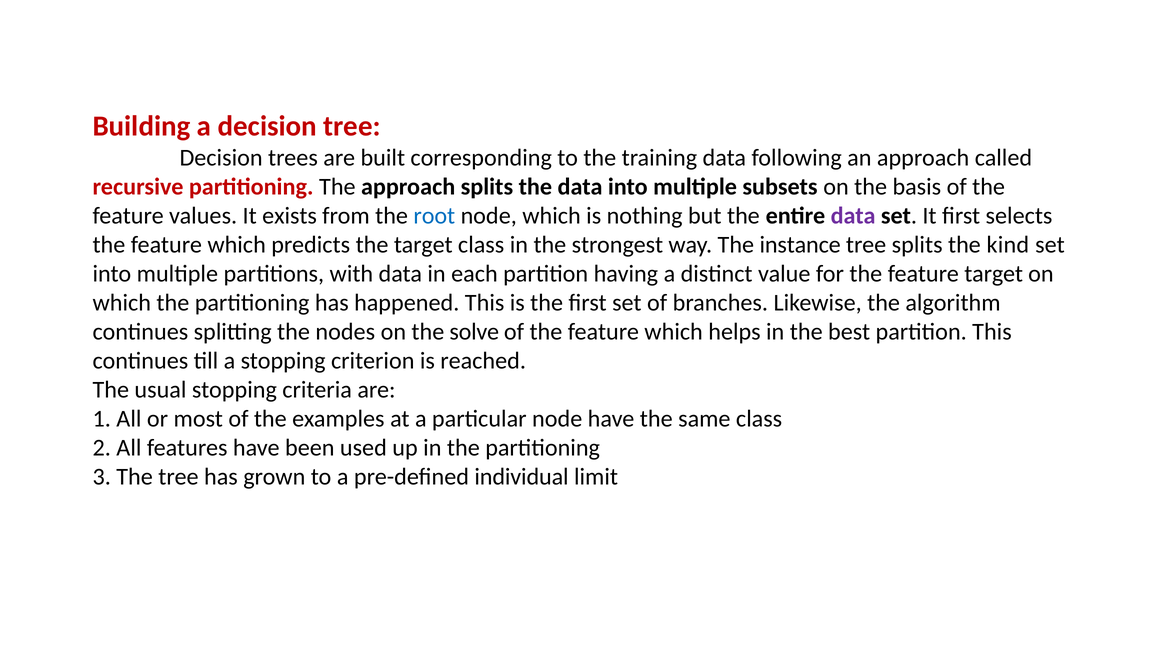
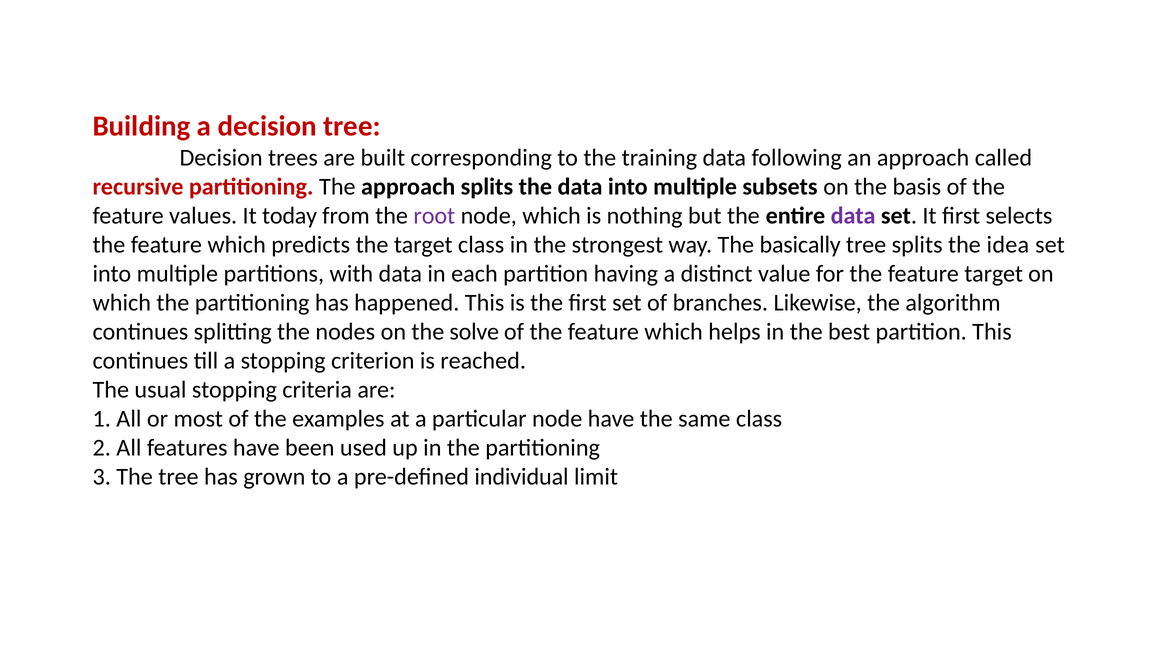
exists: exists -> today
root colour: blue -> purple
instance: instance -> basically
kind: kind -> idea
